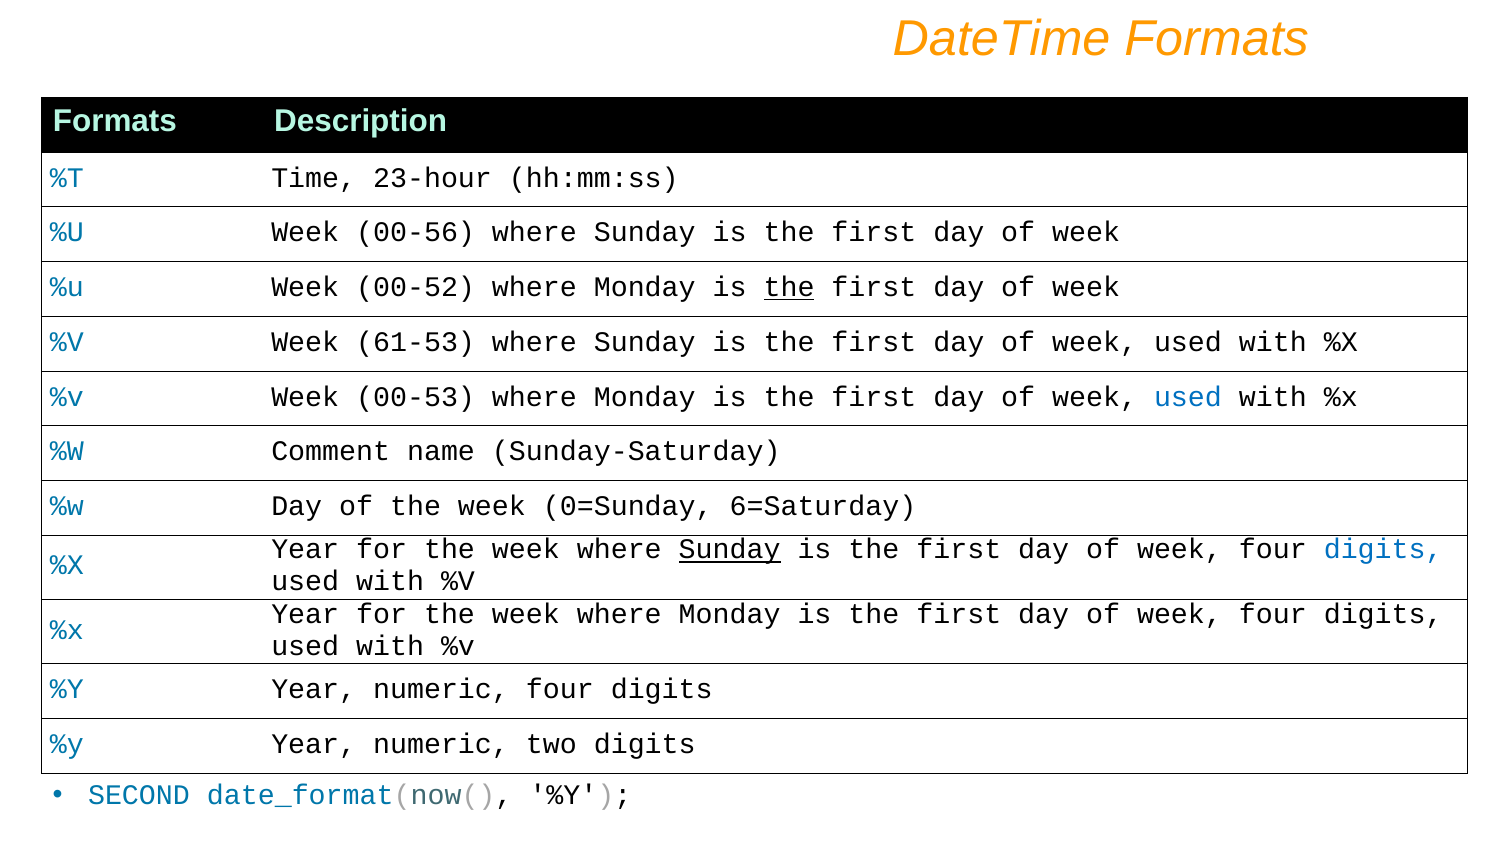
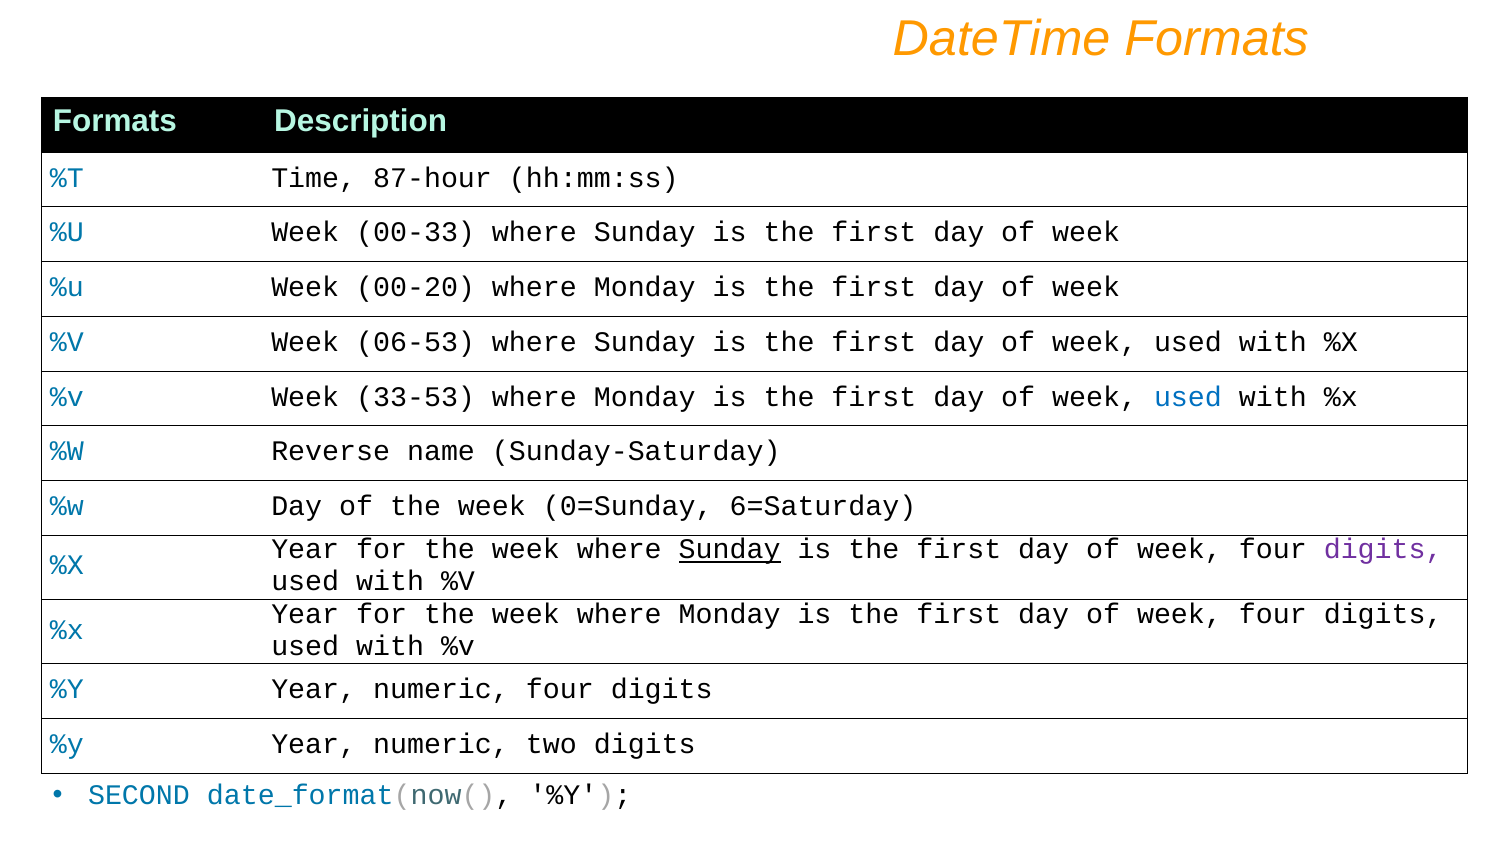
23-hour: 23-hour -> 87-hour
00-56: 00-56 -> 00-33
00-52: 00-52 -> 00-20
the at (789, 287) underline: present -> none
61-53: 61-53 -> 06-53
00-53: 00-53 -> 33-53
Comment: Comment -> Reverse
digits at (1383, 549) colour: blue -> purple
